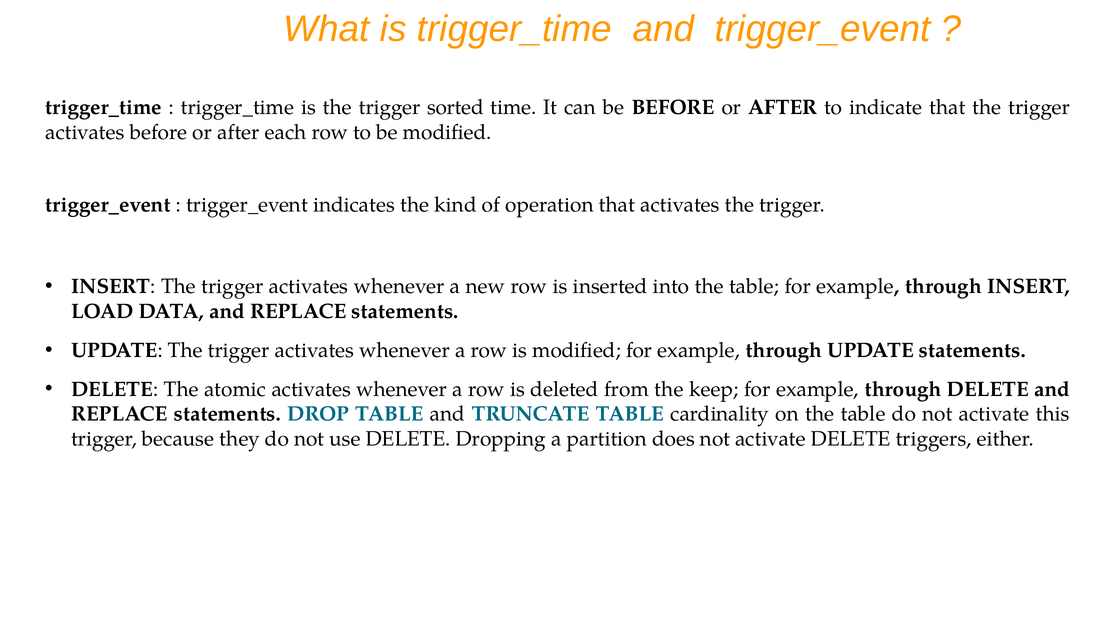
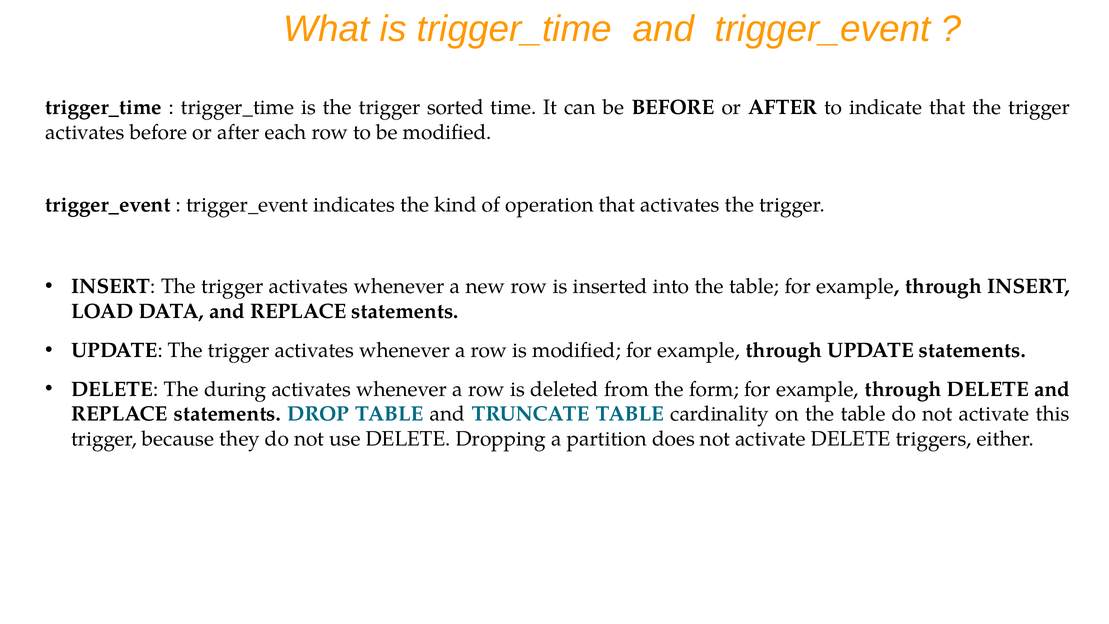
atomic: atomic -> during
keep: keep -> form
